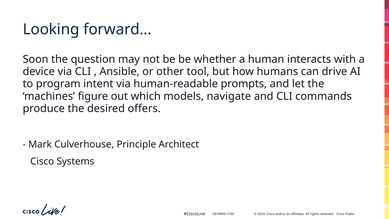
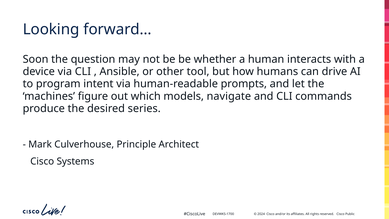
offers: offers -> series
